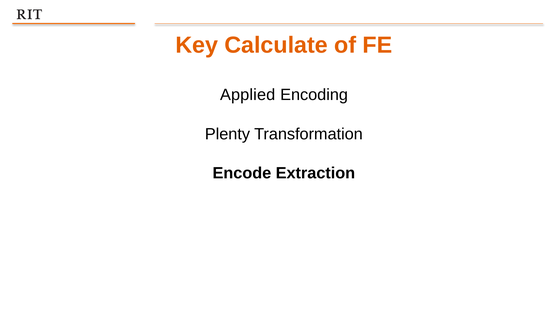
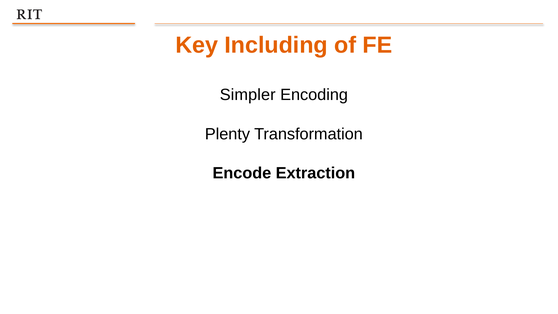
Calculate: Calculate -> Including
Applied: Applied -> Simpler
